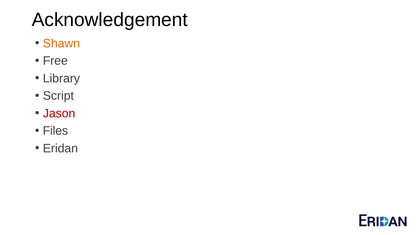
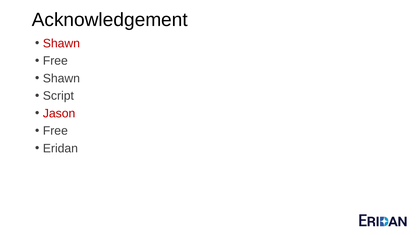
Shawn at (61, 43) colour: orange -> red
Library at (61, 78): Library -> Shawn
Files at (55, 131): Files -> Free
